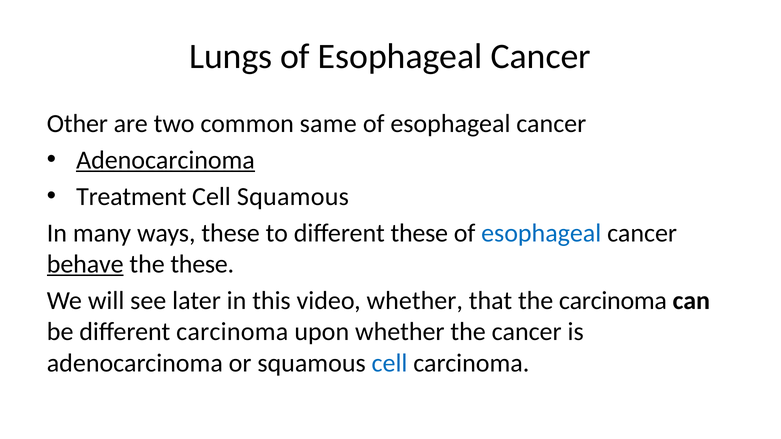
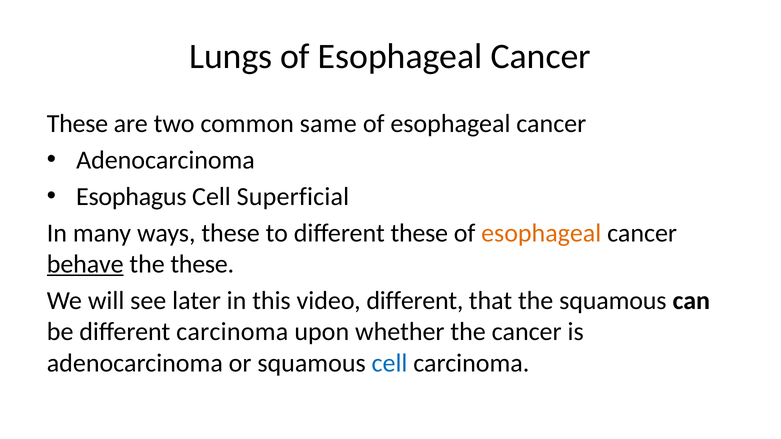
Other at (77, 124): Other -> These
Adenocarcinoma at (165, 160) underline: present -> none
Treatment: Treatment -> Esophagus
Cell Squamous: Squamous -> Superficial
esophageal at (541, 233) colour: blue -> orange
video whether: whether -> different
the carcinoma: carcinoma -> squamous
